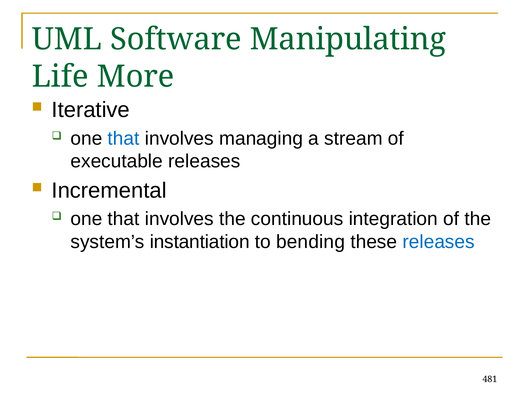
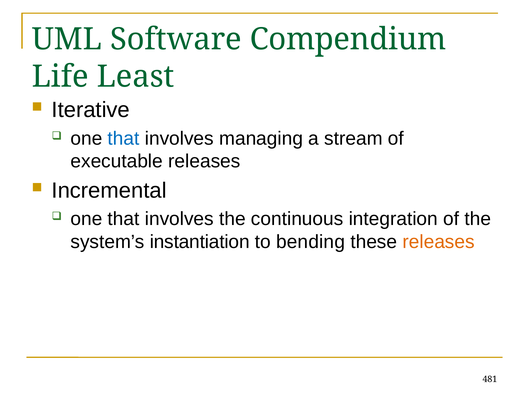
Manipulating: Manipulating -> Compendium
More: More -> Least
releases at (439, 242) colour: blue -> orange
